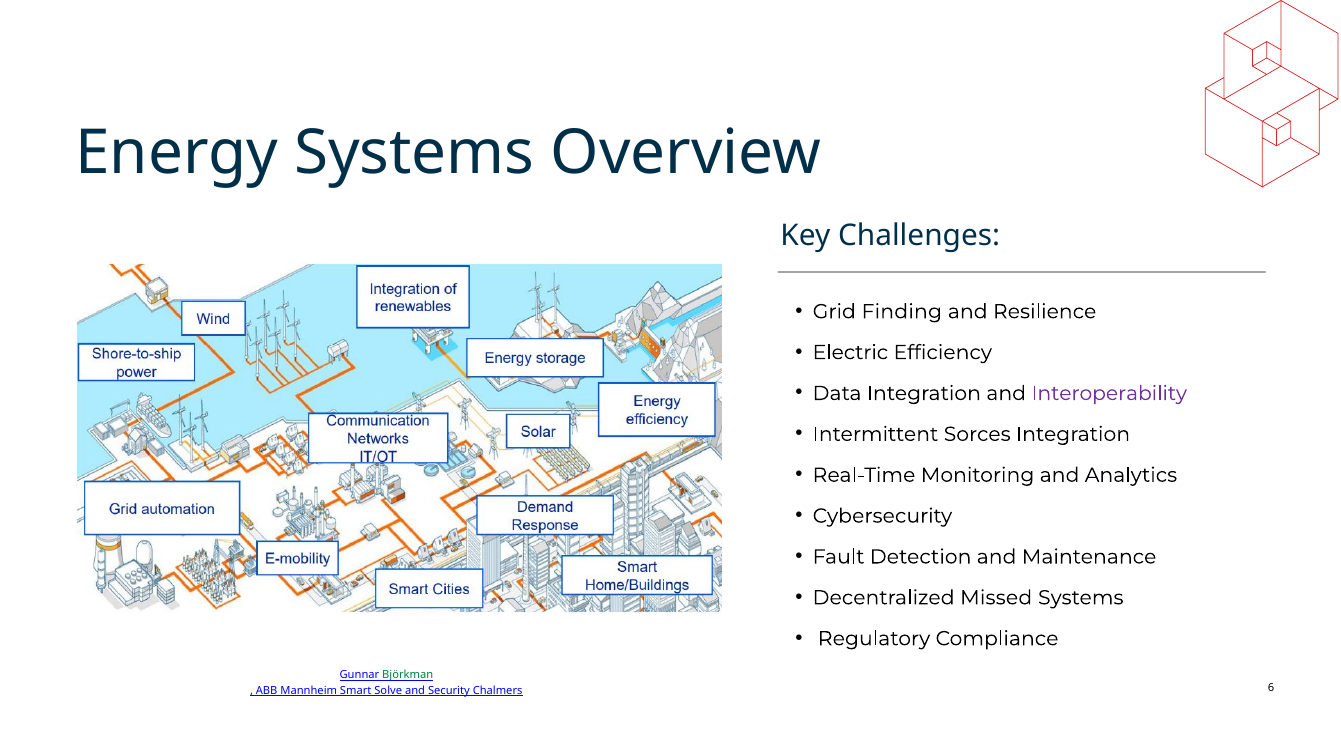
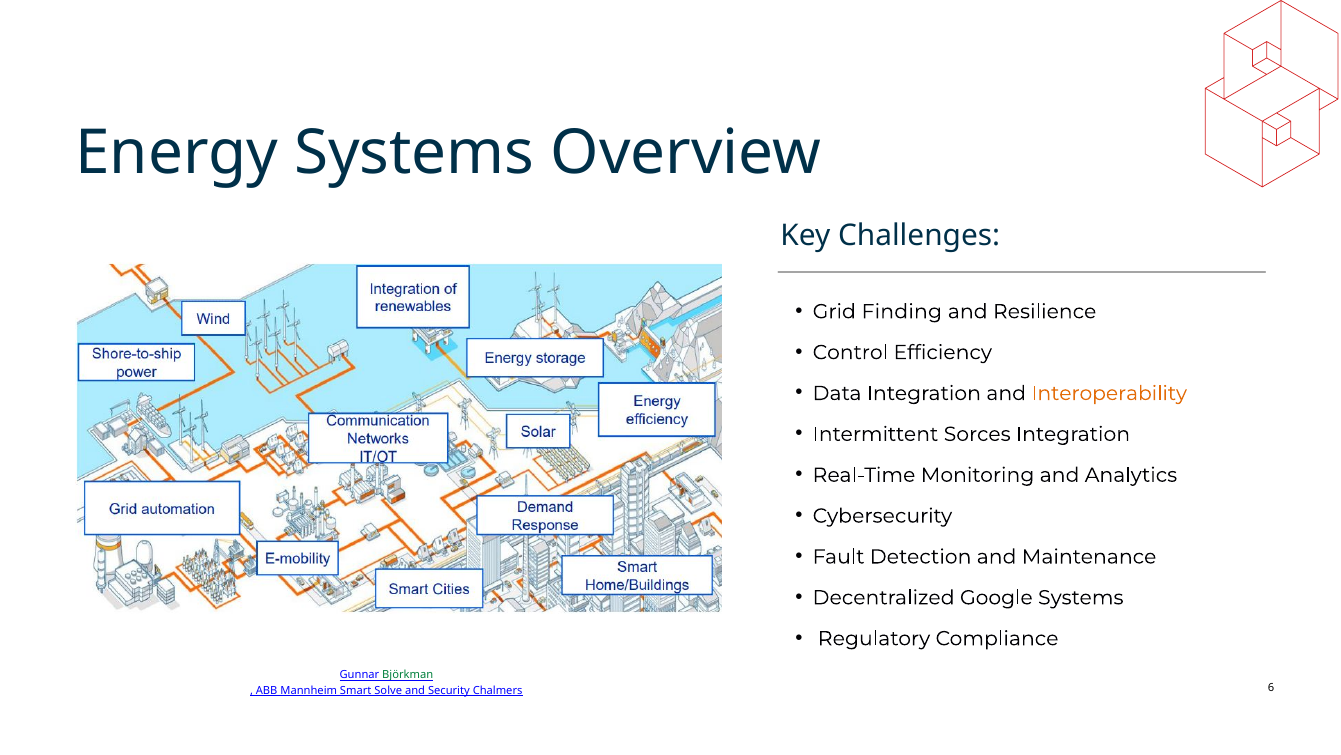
Electric: Electric -> Control
Interoperability colour: purple -> orange
Missed: Missed -> Google
